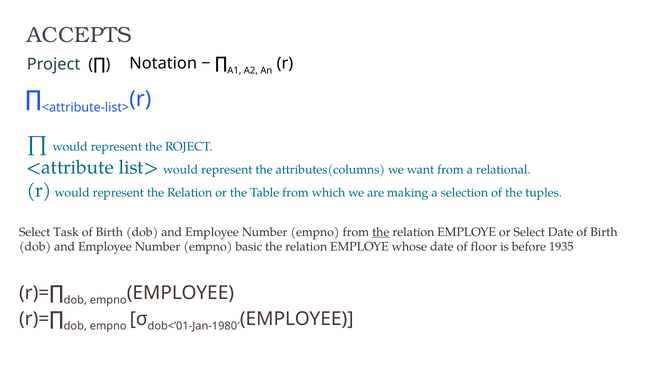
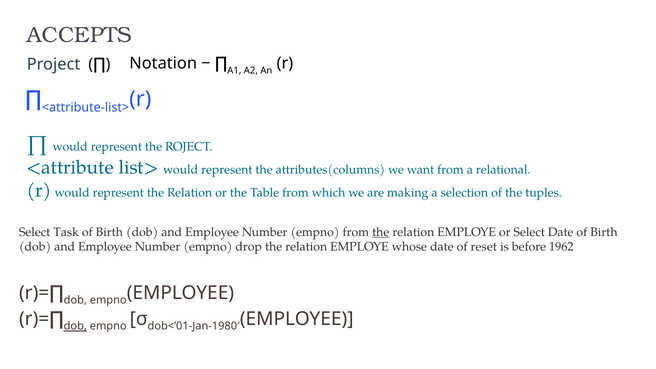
basic: basic -> drop
floor: floor -> reset
1935: 1935 -> 1962
dob at (75, 326) underline: none -> present
